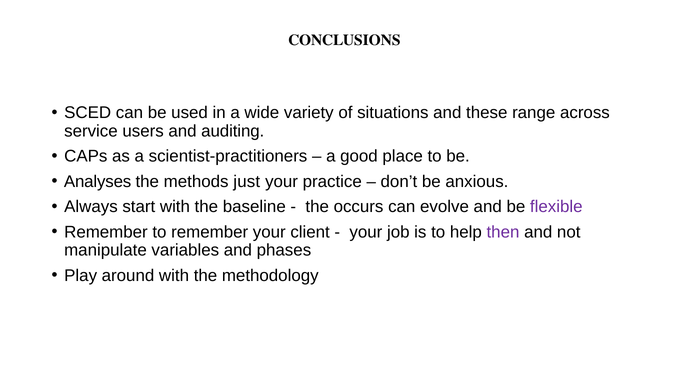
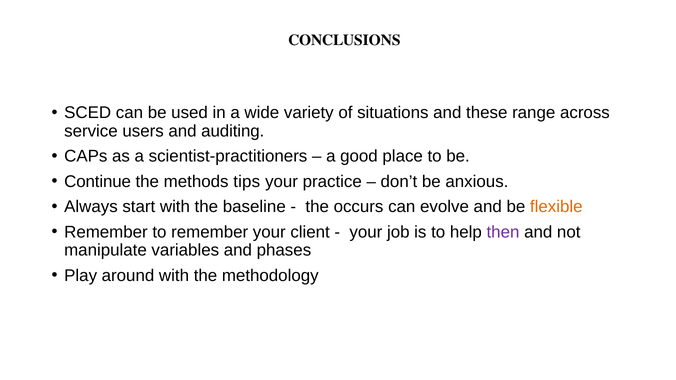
Analyses: Analyses -> Continue
just: just -> tips
flexible colour: purple -> orange
